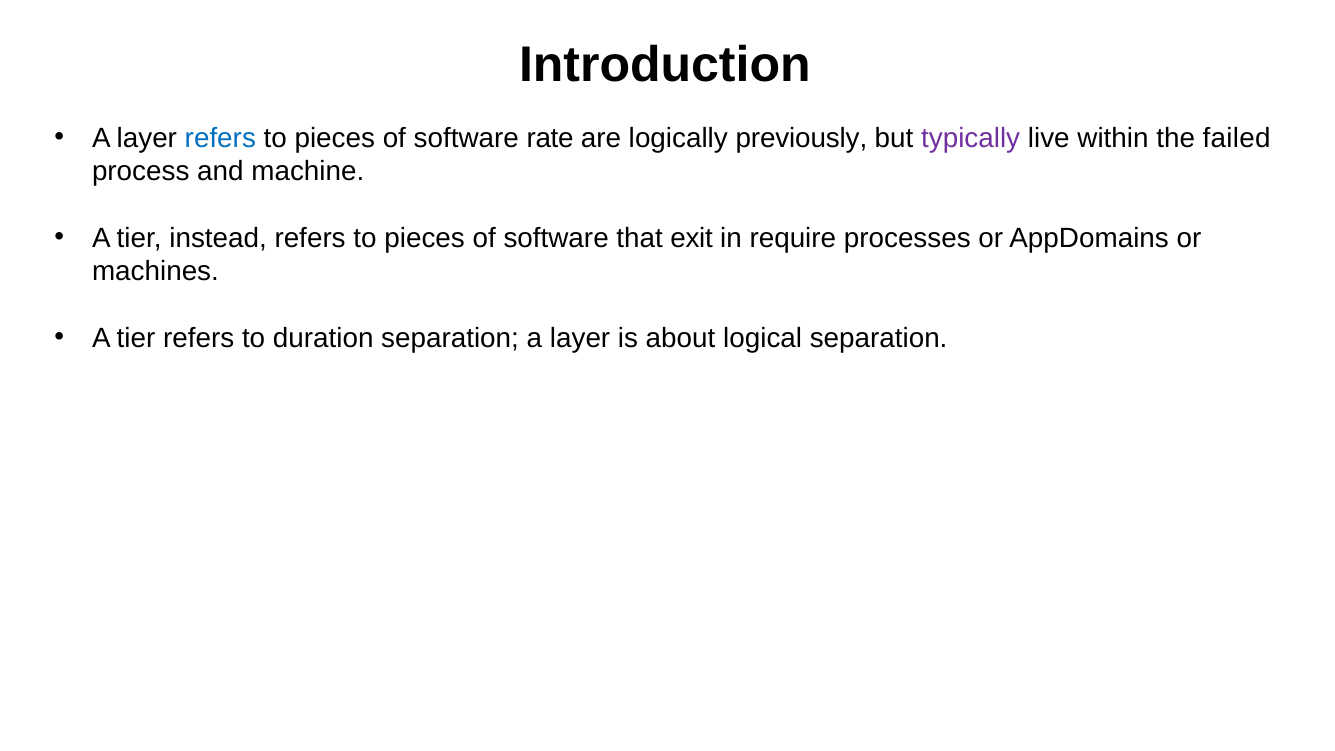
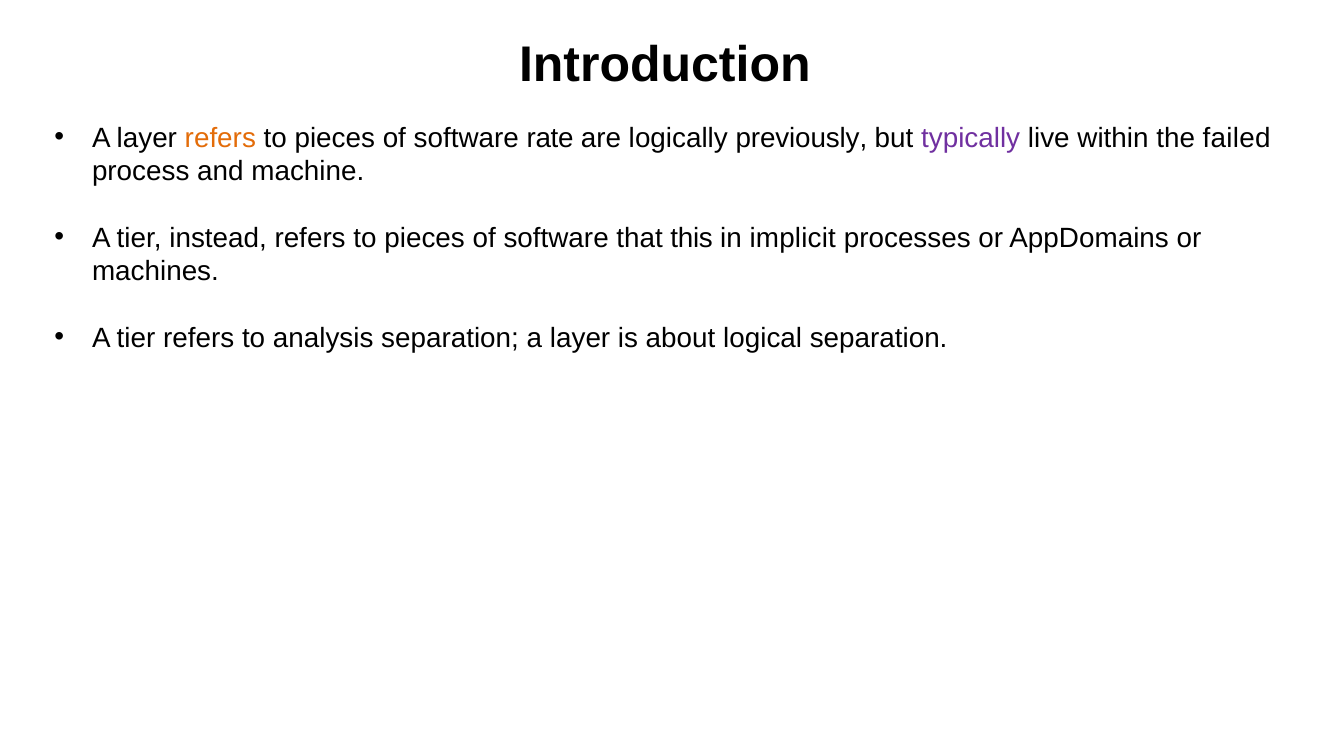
refers at (220, 138) colour: blue -> orange
exit: exit -> this
require: require -> implicit
duration: duration -> analysis
